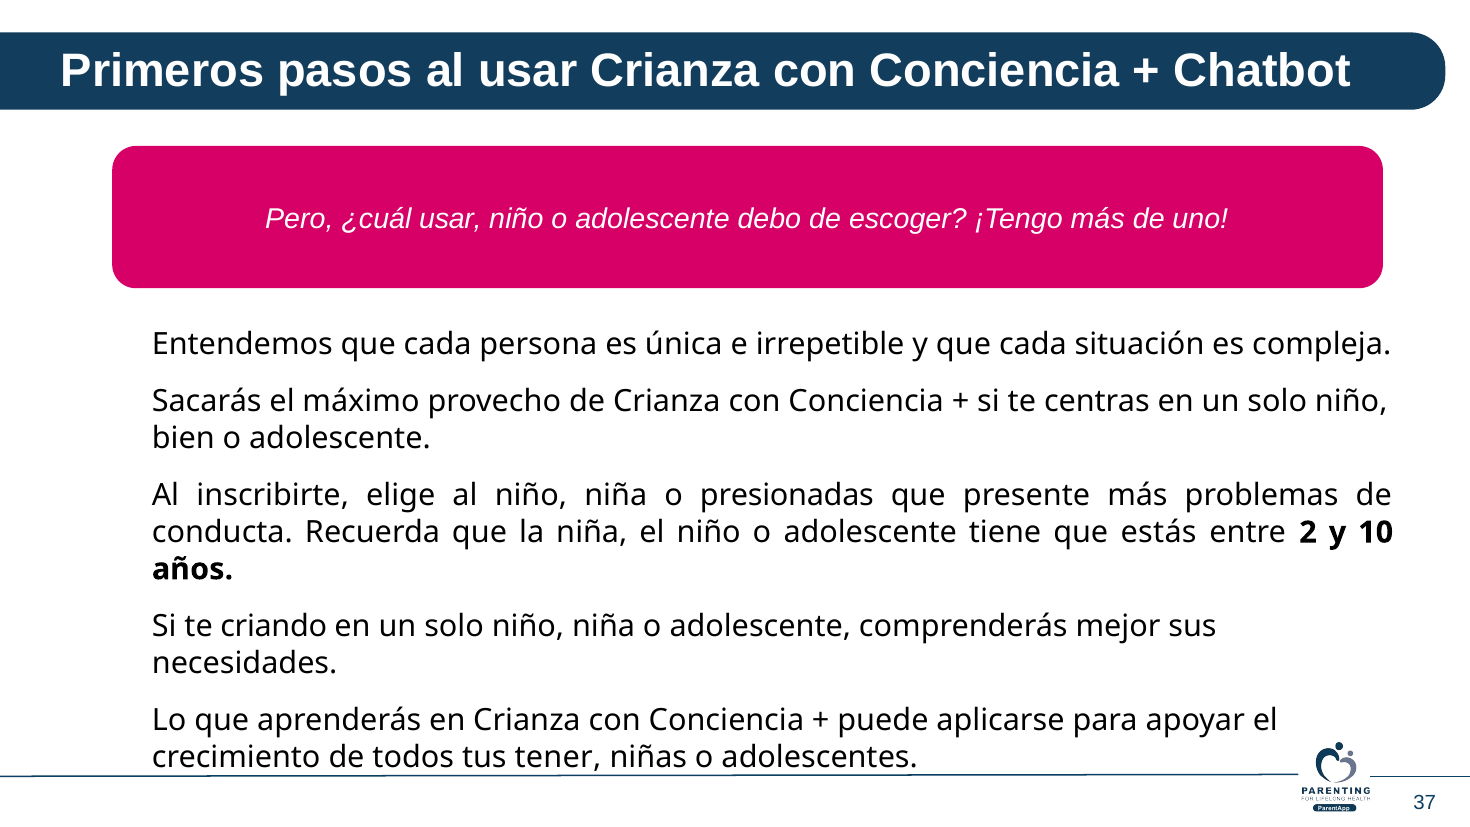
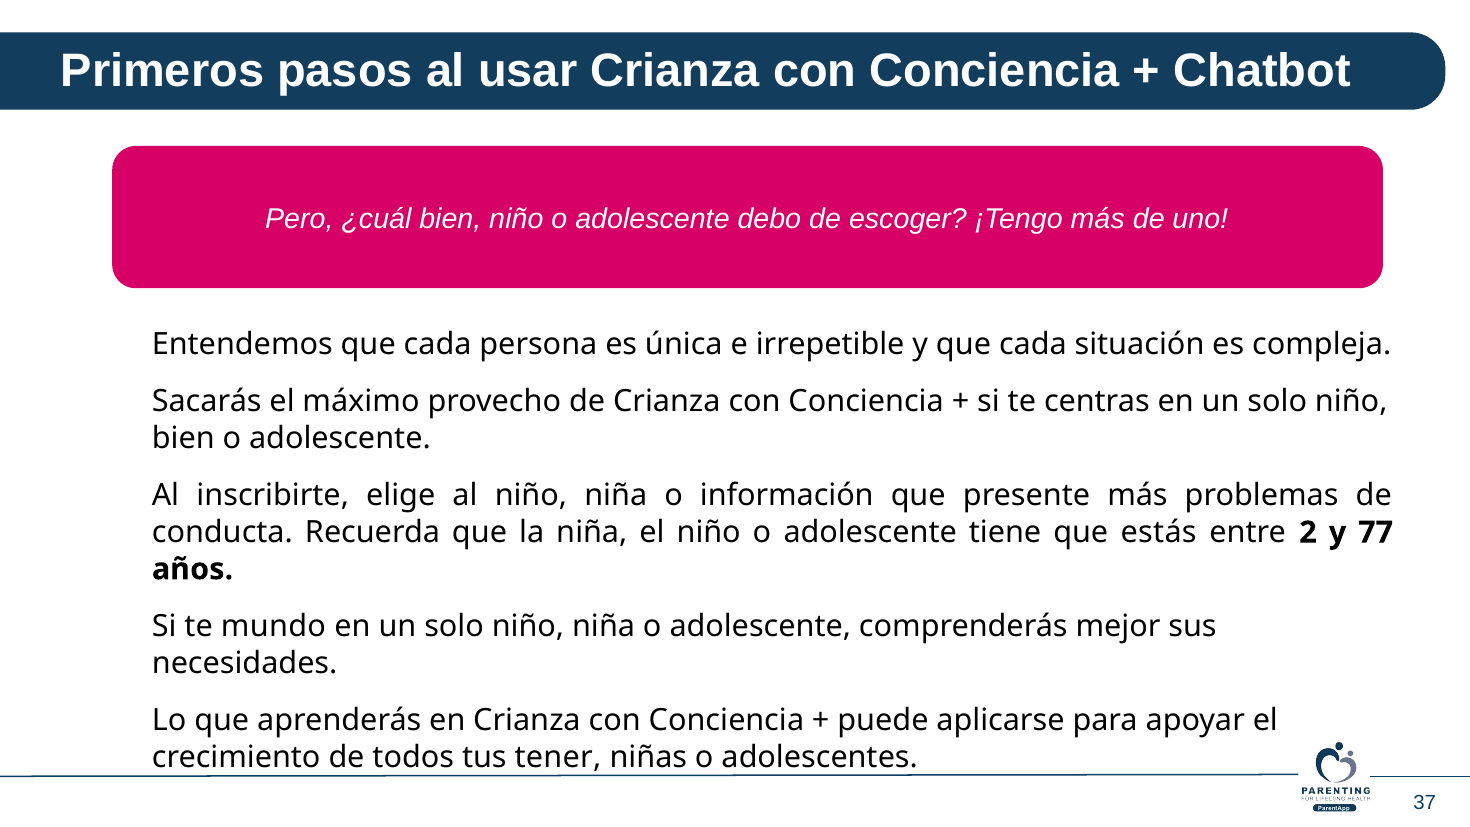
¿cuál usar: usar -> bien
presionadas: presionadas -> información
10: 10 -> 77
criando: criando -> mundo
